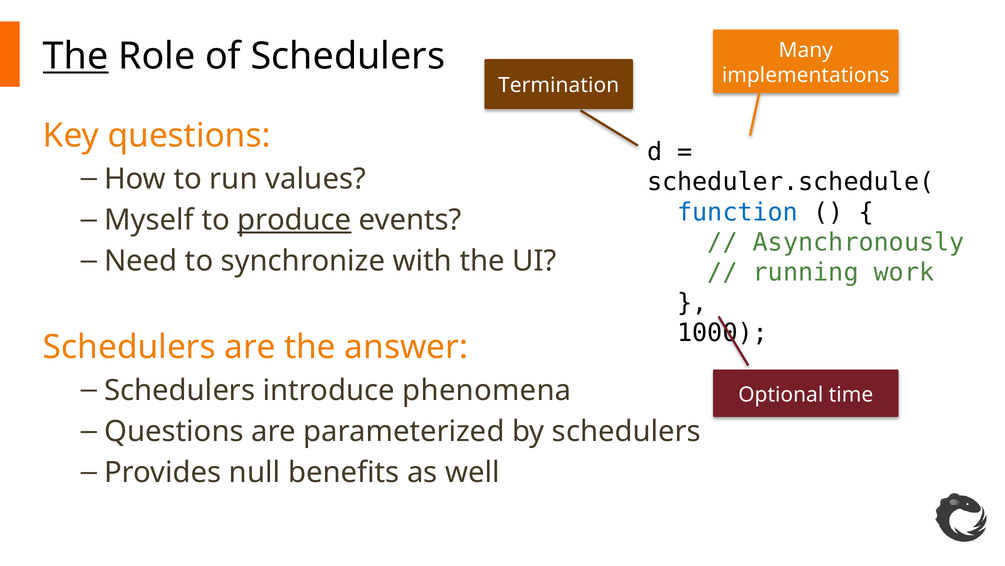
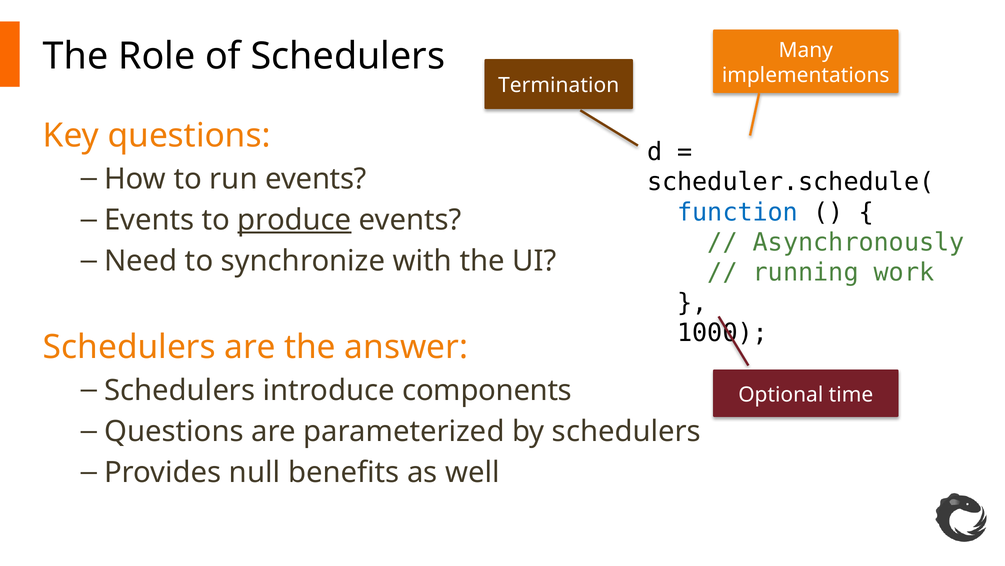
The at (76, 56) underline: present -> none
run values: values -> events
Myself at (149, 220): Myself -> Events
phenomena: phenomena -> components
